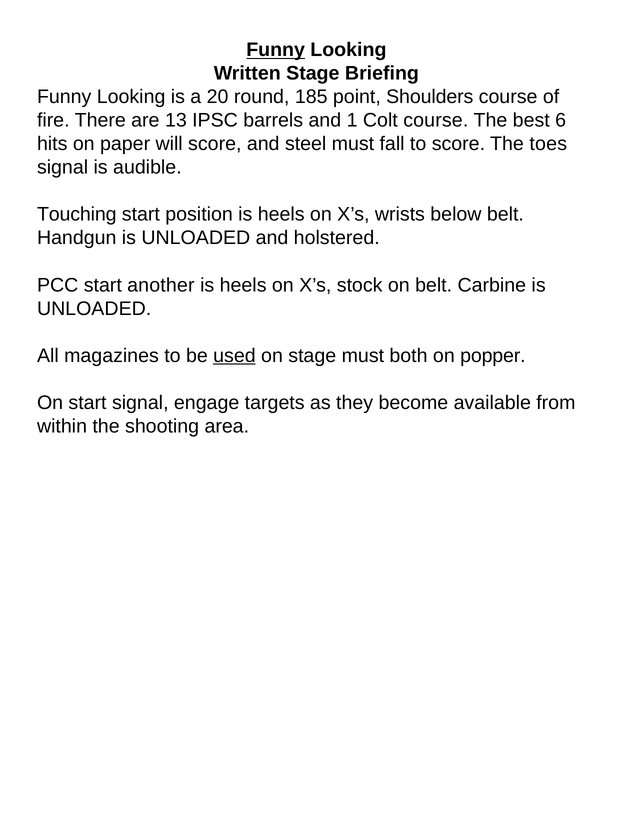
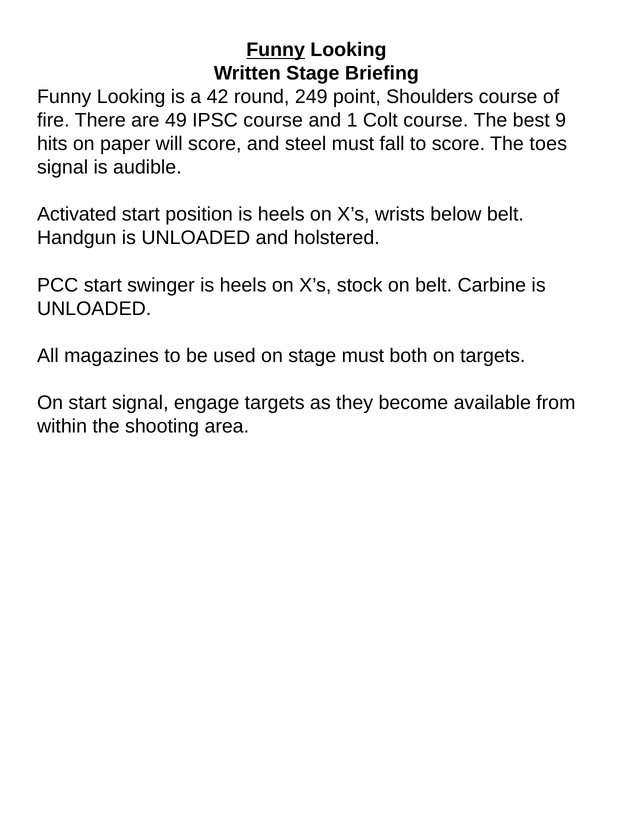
20: 20 -> 42
185: 185 -> 249
13: 13 -> 49
IPSC barrels: barrels -> course
6: 6 -> 9
Touching: Touching -> Activated
another: another -> swinger
used underline: present -> none
on popper: popper -> targets
